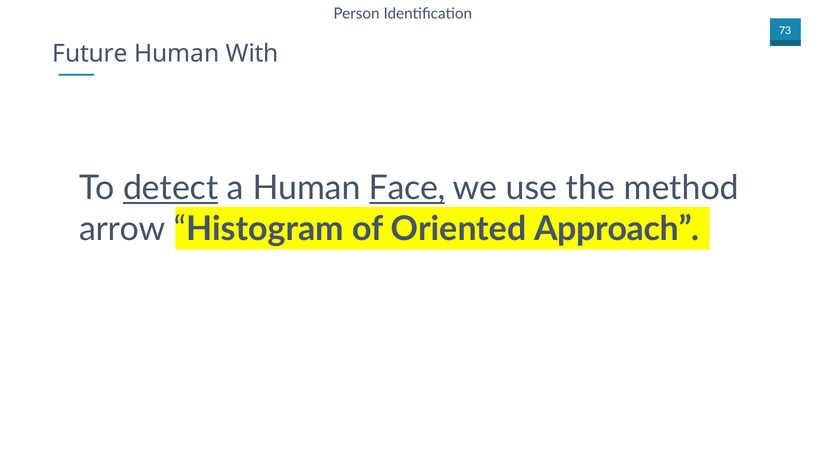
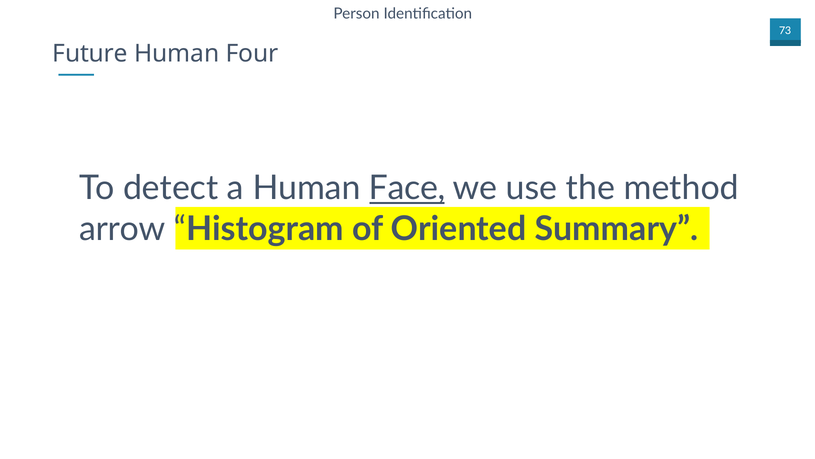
With: With -> Four
detect underline: present -> none
Approach: Approach -> Summary
